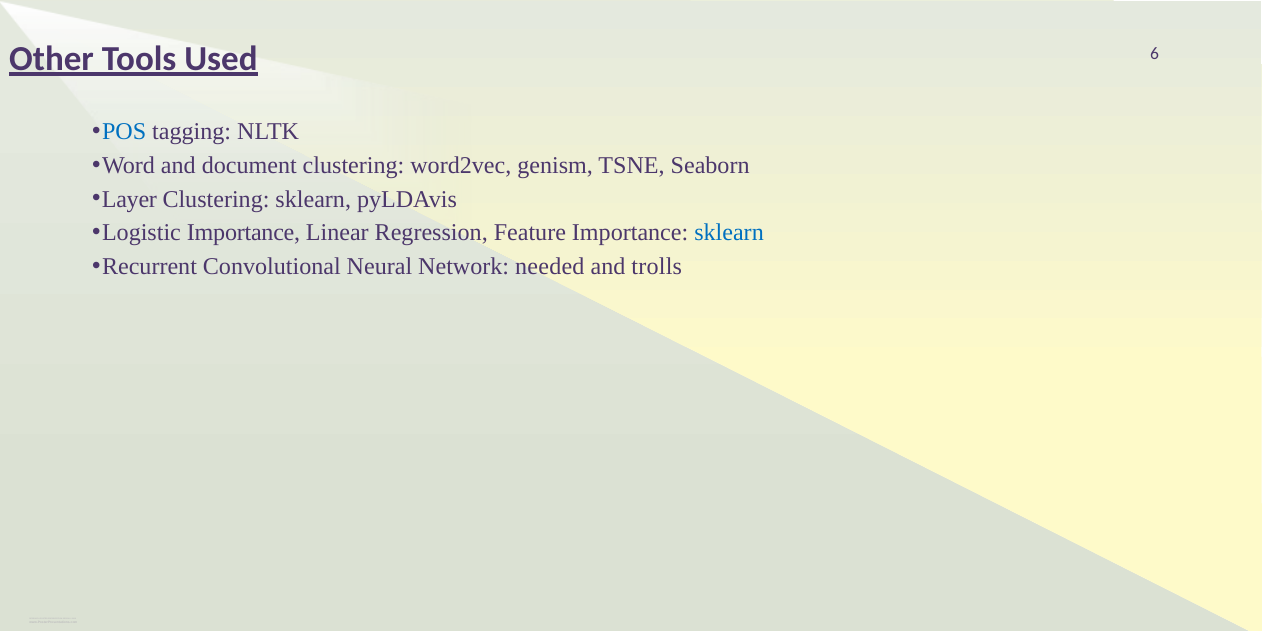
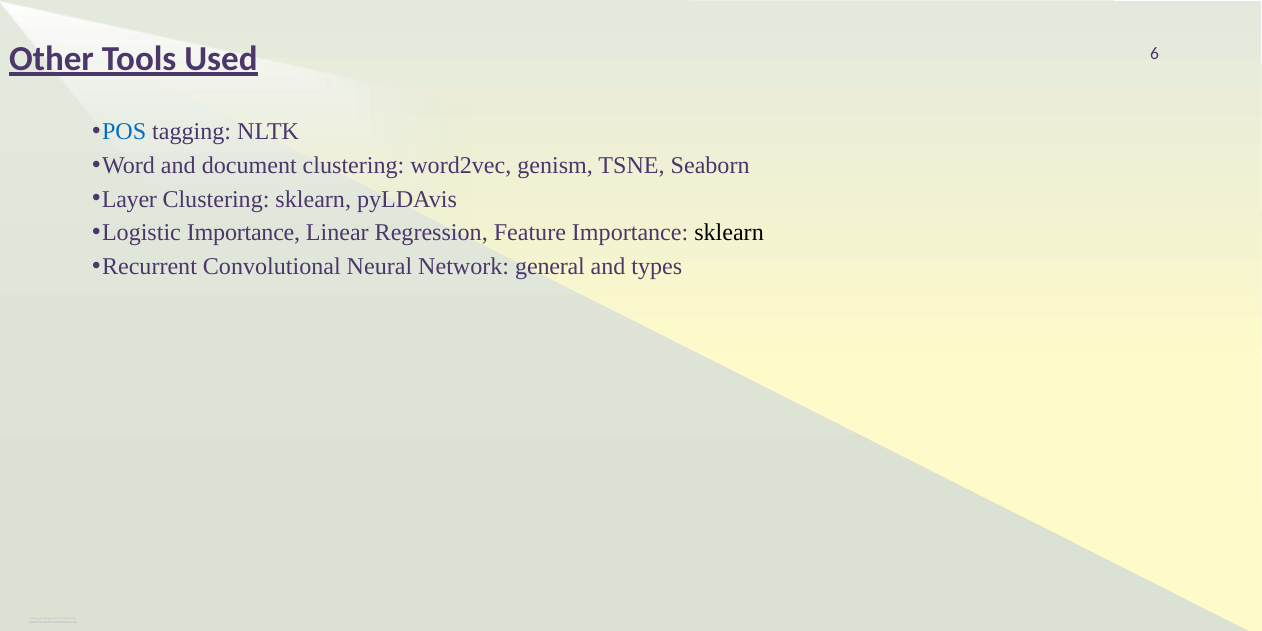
sklearn at (729, 233) colour: blue -> black
needed: needed -> general
trolls: trolls -> types
